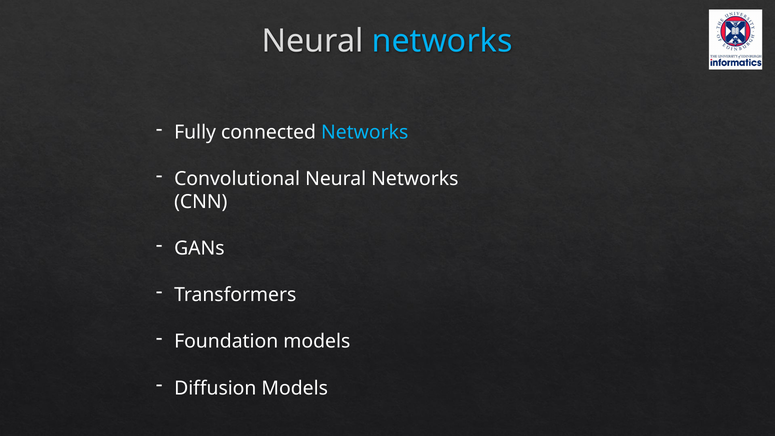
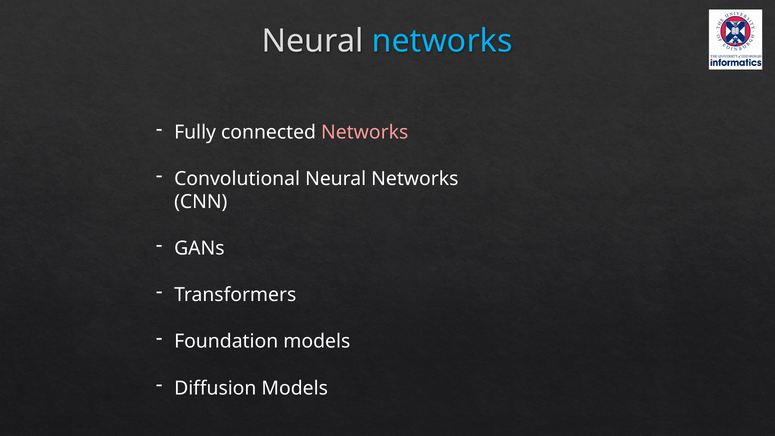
Networks at (365, 132) colour: light blue -> pink
